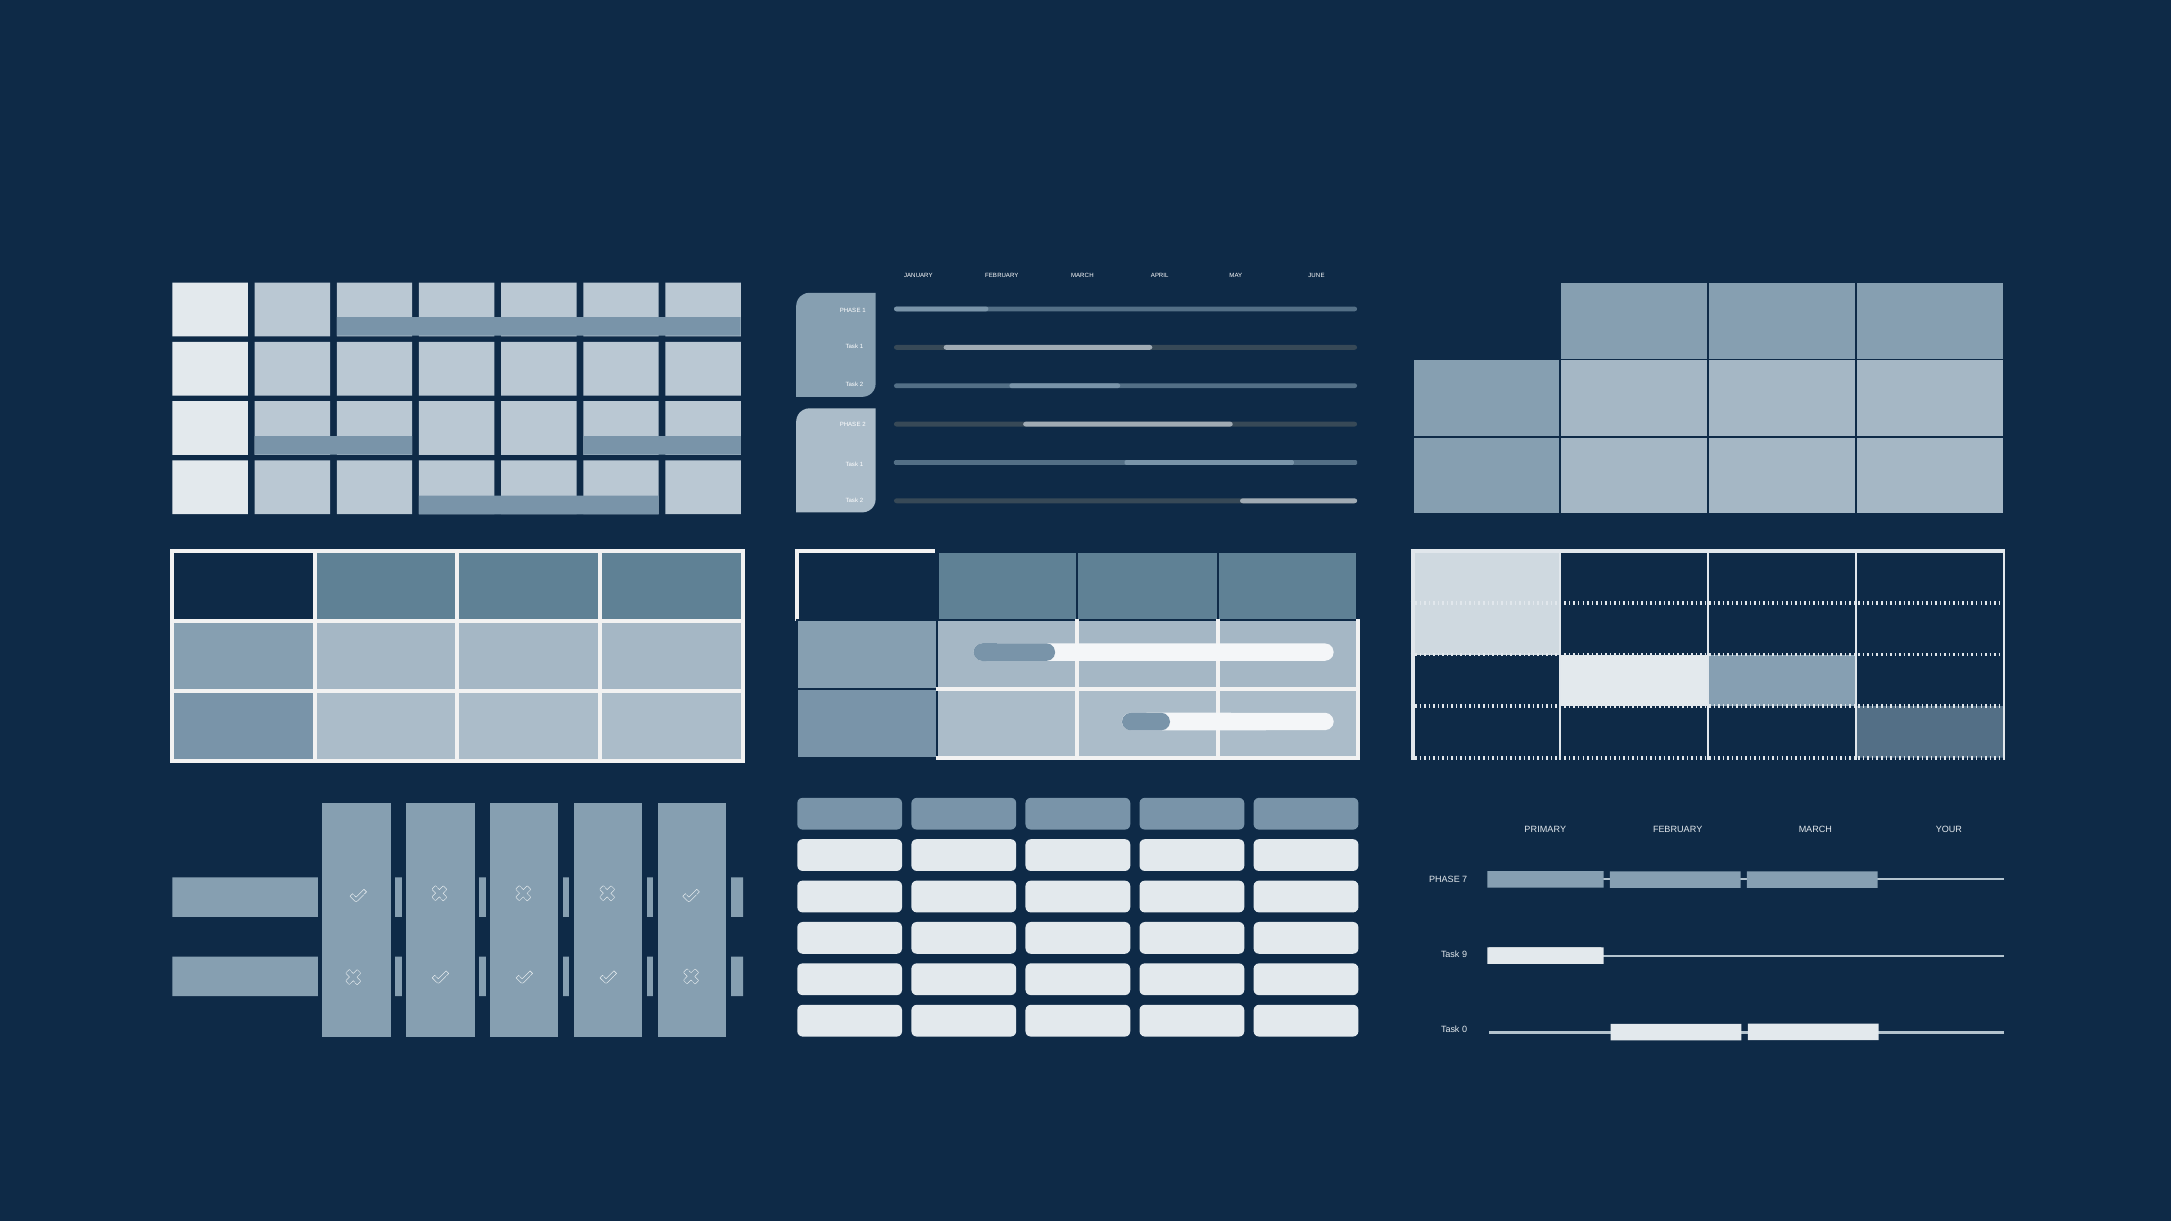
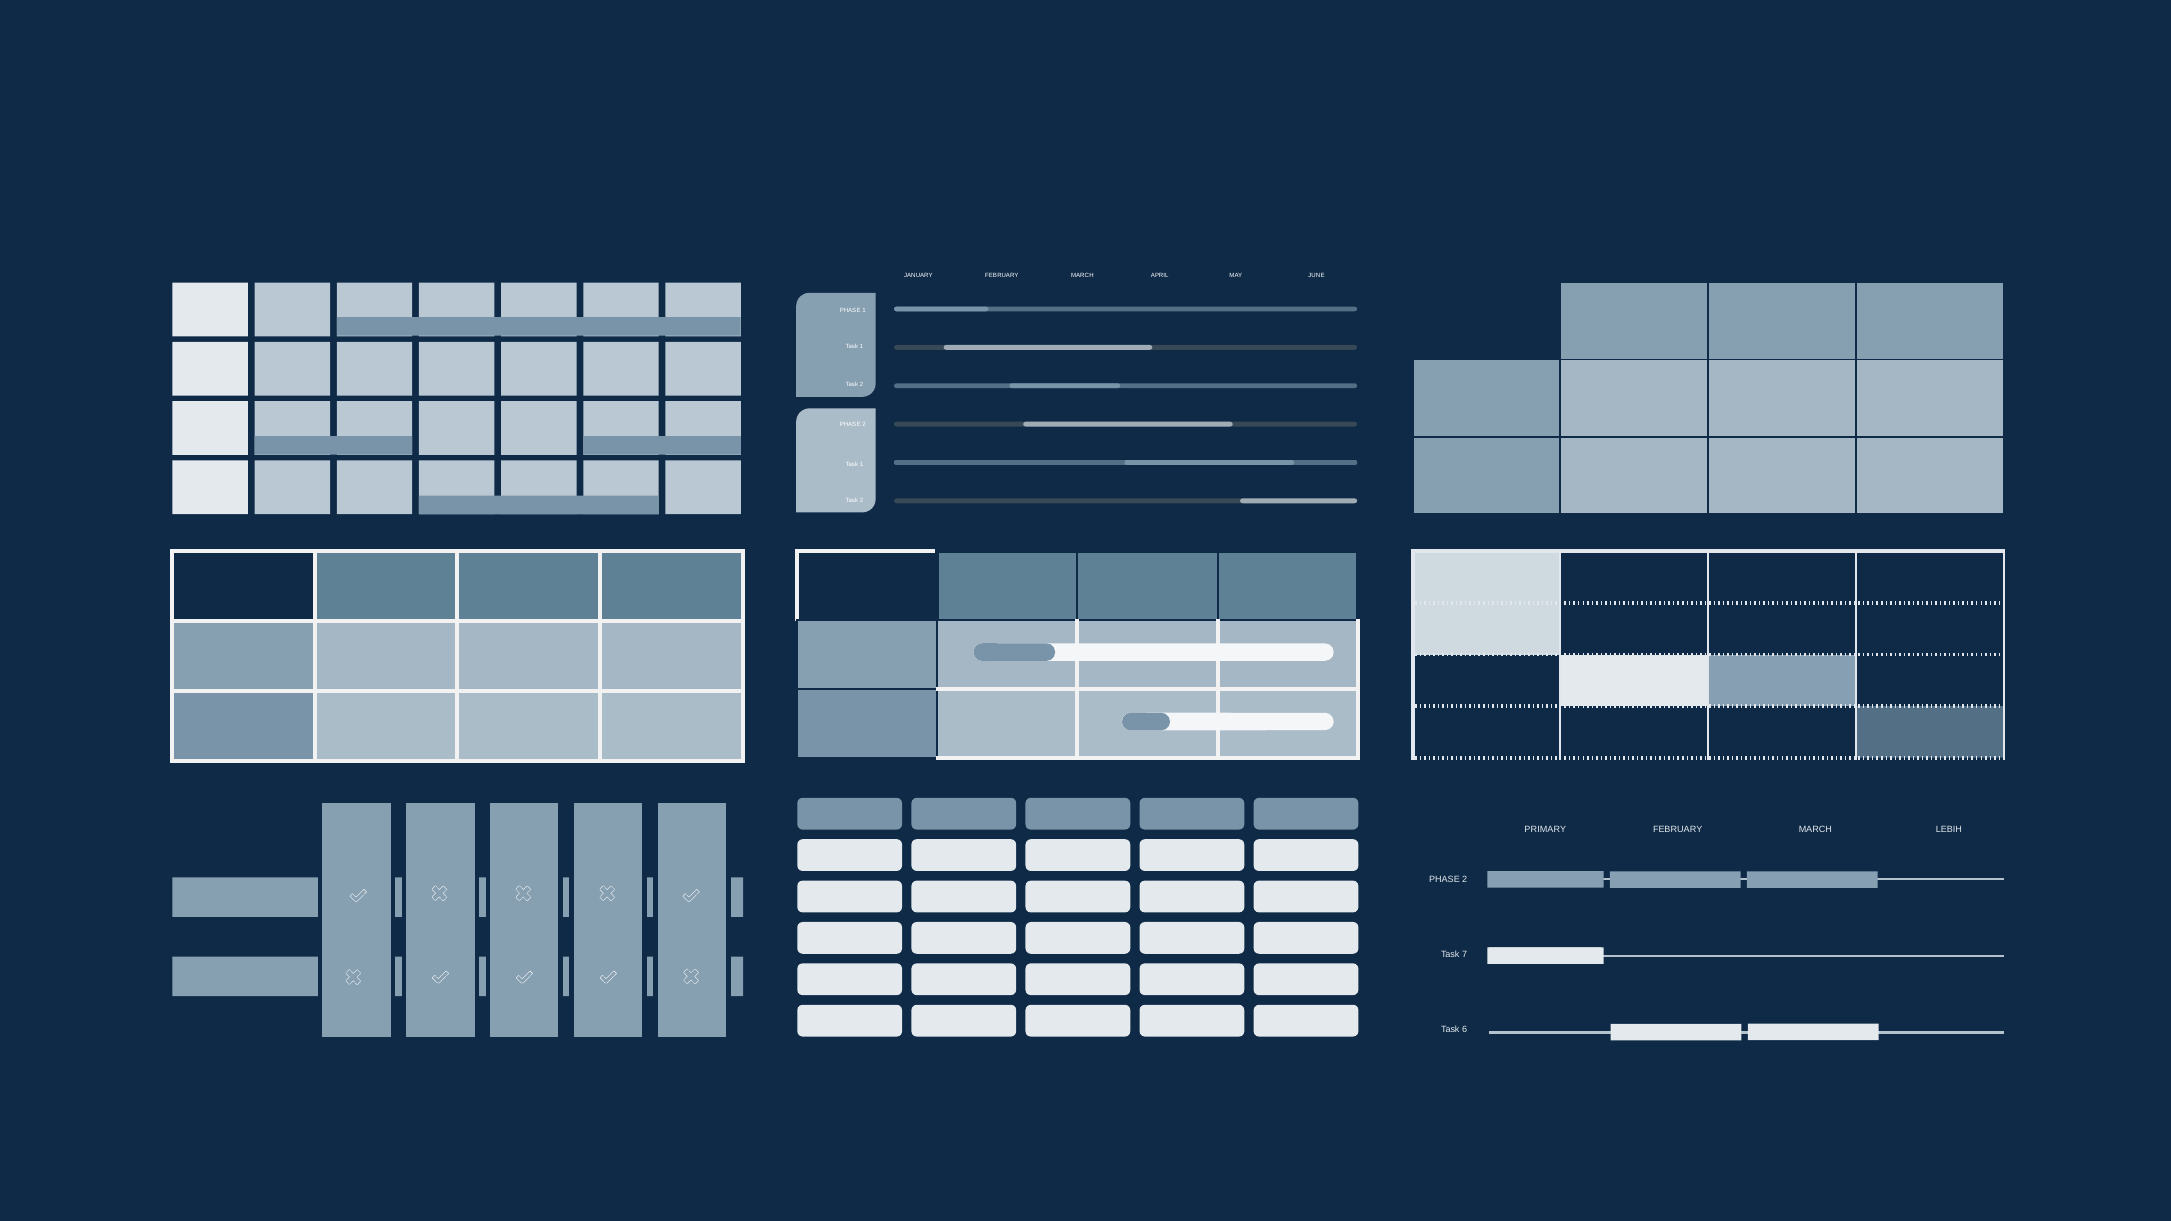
YOUR: YOUR -> LEBIH
7 at (1465, 880): 7 -> 2
9: 9 -> 7
0: 0 -> 6
